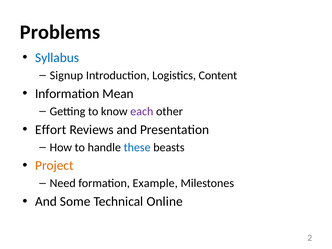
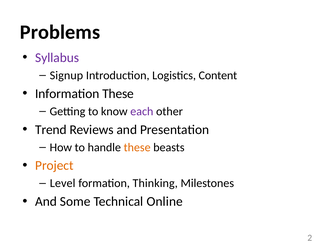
Syllabus colour: blue -> purple
Information Mean: Mean -> These
Effort: Effort -> Trend
these at (137, 147) colour: blue -> orange
Need: Need -> Level
Example: Example -> Thinking
